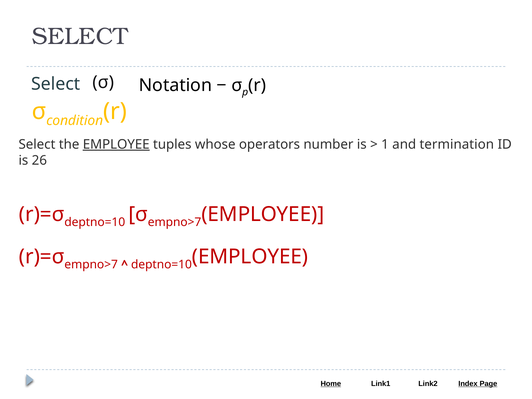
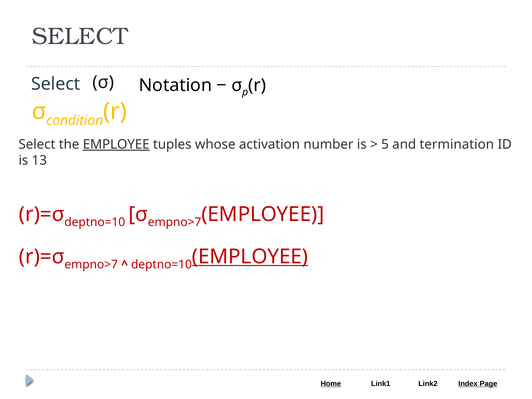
operators: operators -> activation
1: 1 -> 5
26: 26 -> 13
EMPLOYEE at (250, 257) underline: none -> present
